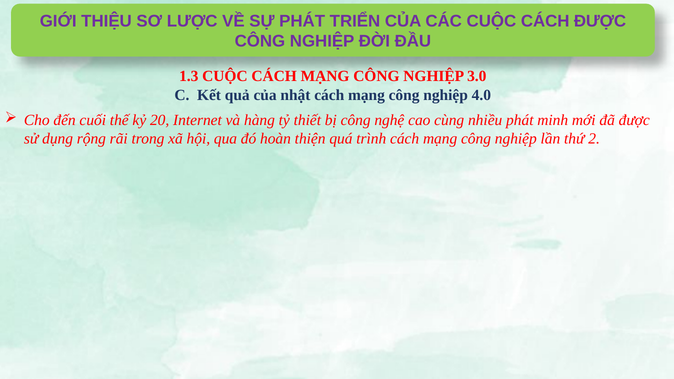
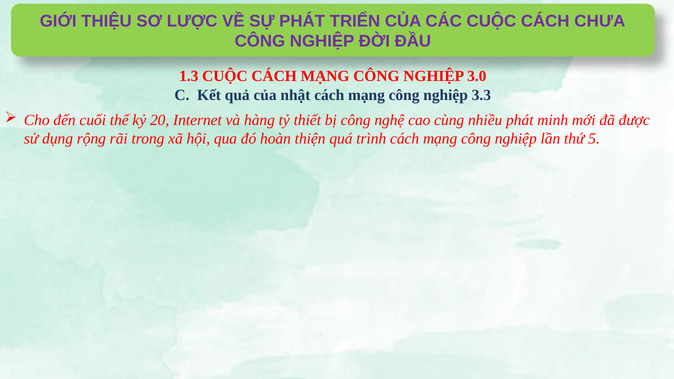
CÁCH ĐƯỢC: ĐƯỢC -> CHƯA
4.0: 4.0 -> 3.3
2: 2 -> 5
